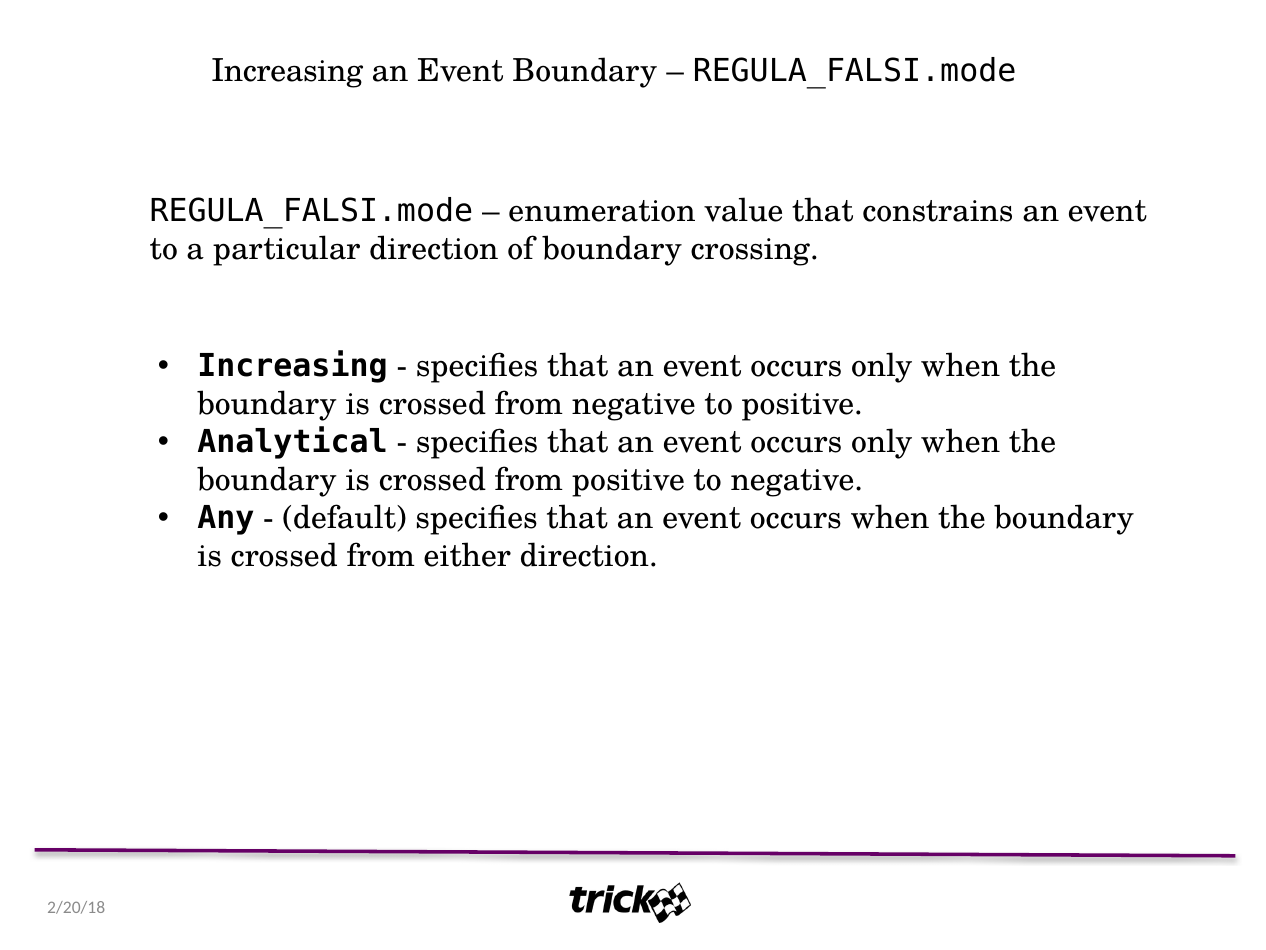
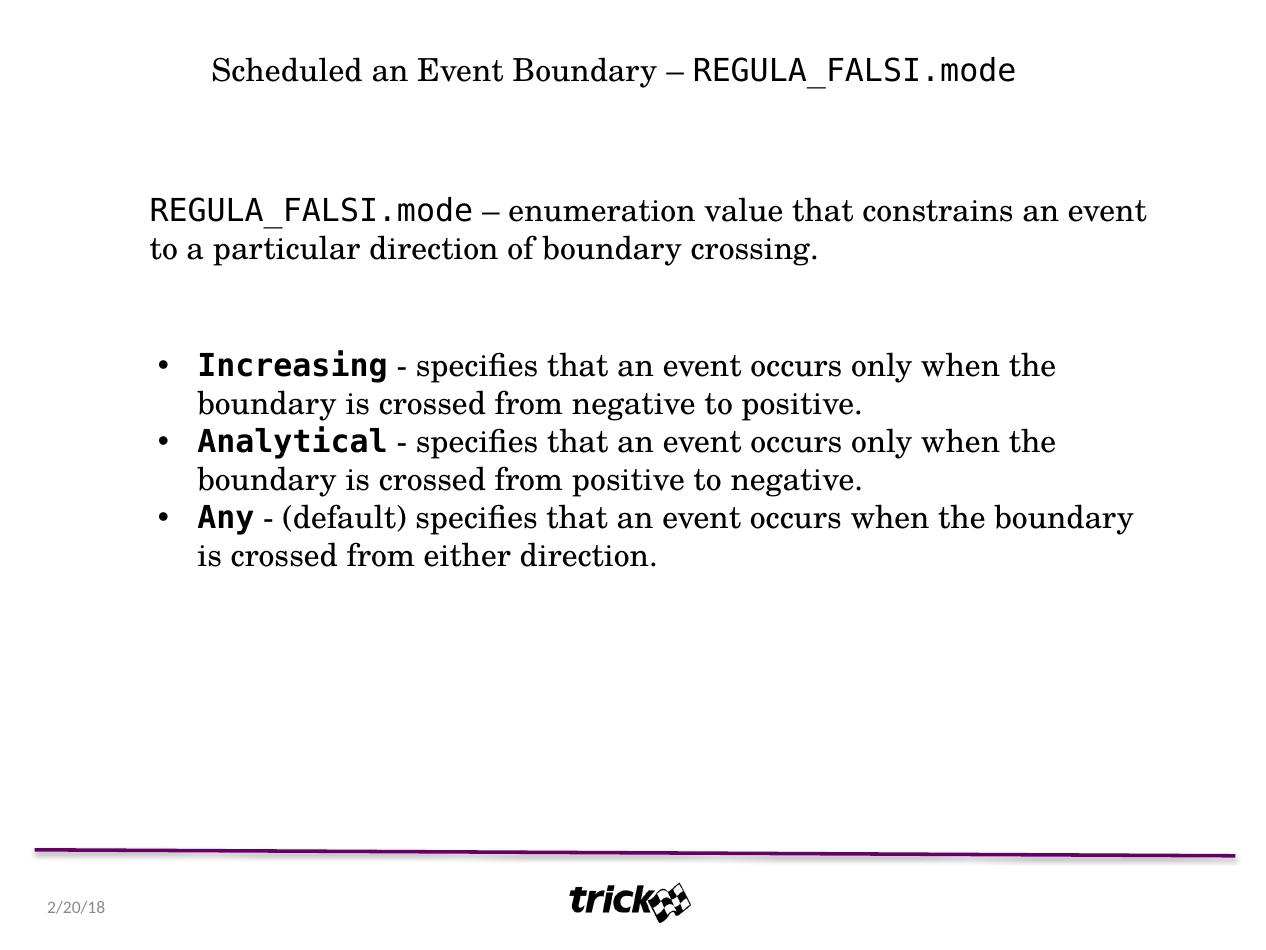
Increasing at (287, 71): Increasing -> Scheduled
